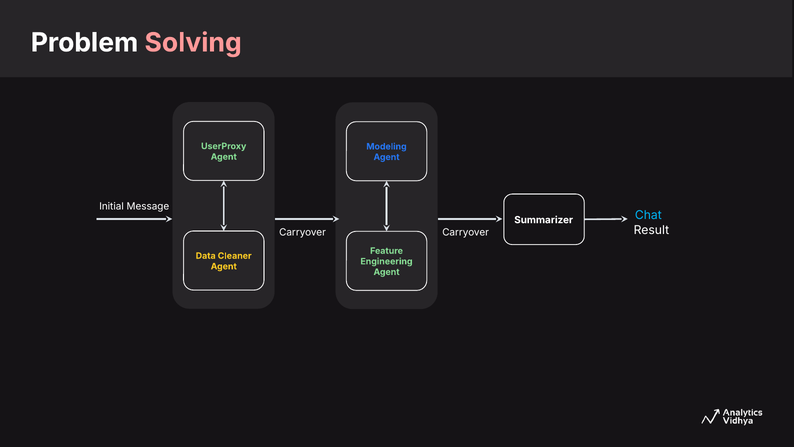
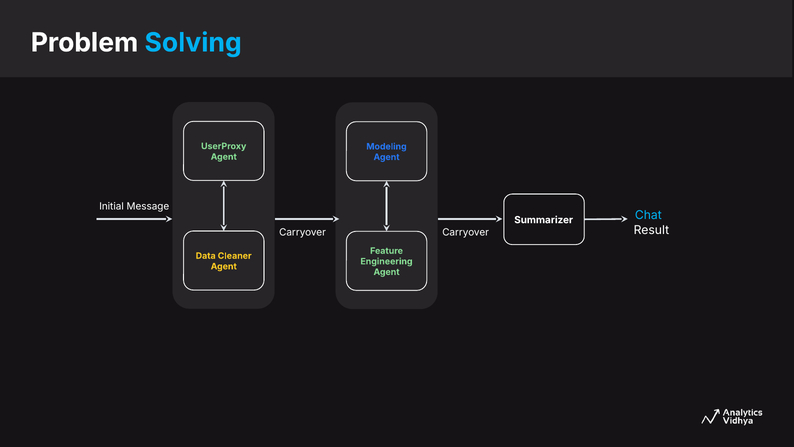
Solving colour: pink -> light blue
